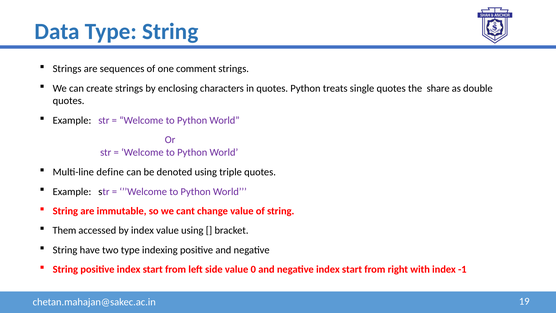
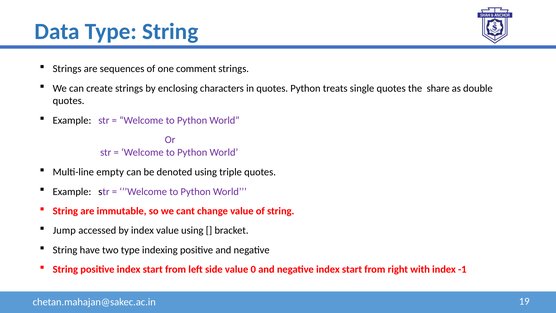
define: define -> empty
Them: Them -> Jump
